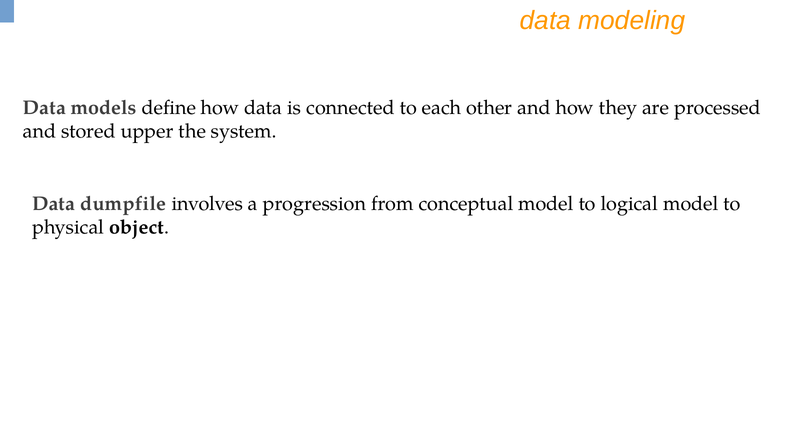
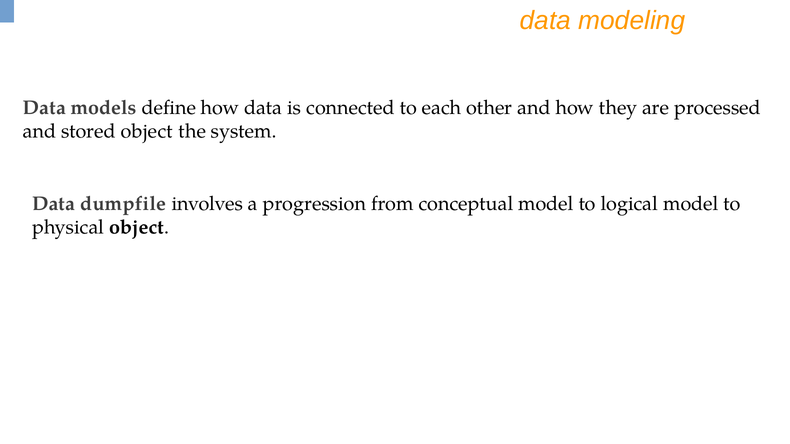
stored upper: upper -> object
